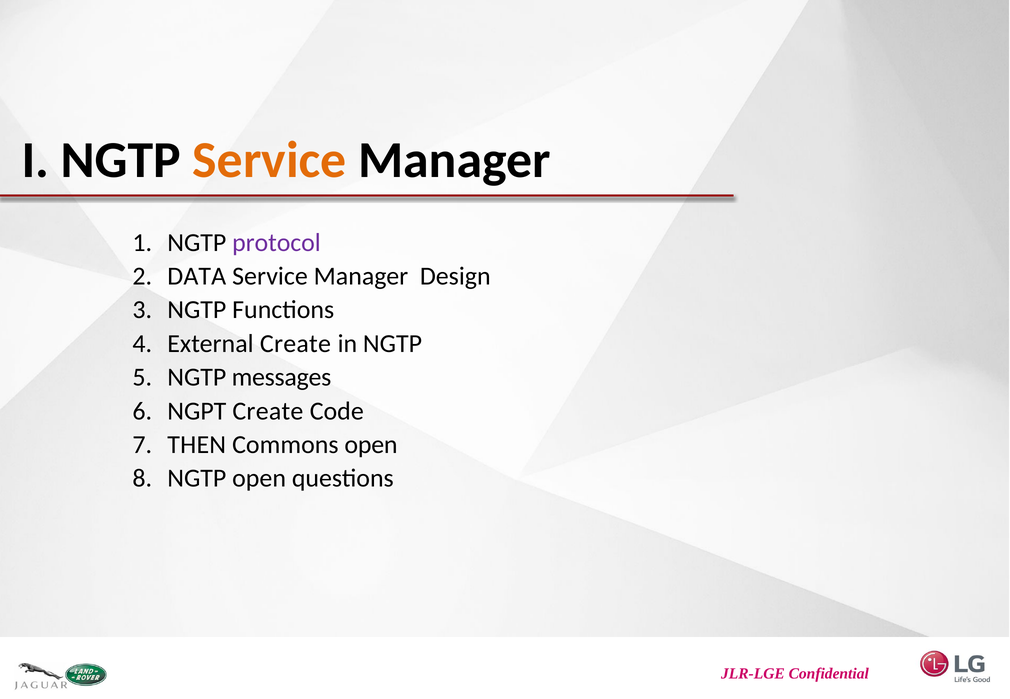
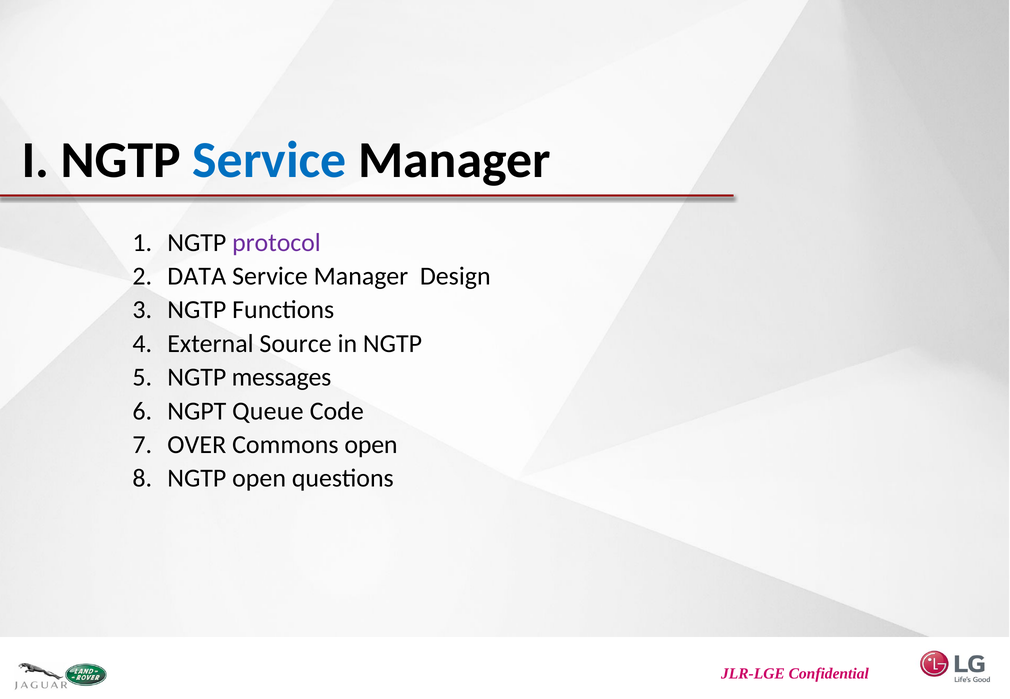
Service at (269, 160) colour: orange -> blue
External Create: Create -> Source
NGPT Create: Create -> Queue
THEN: THEN -> OVER
